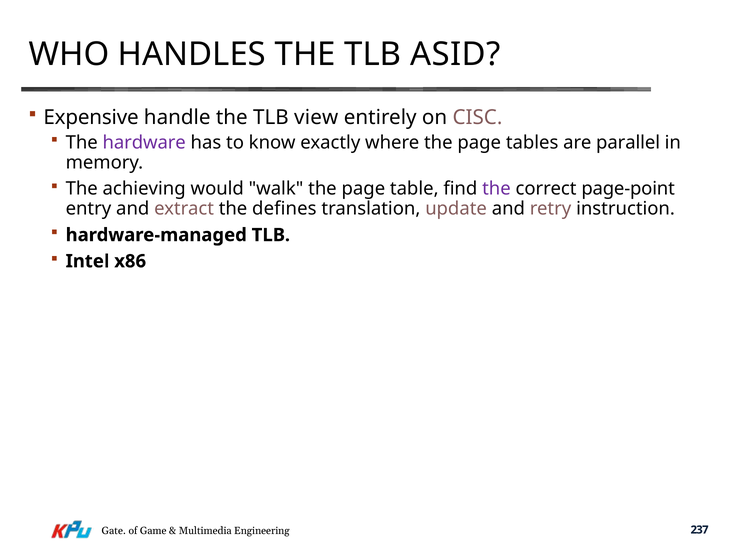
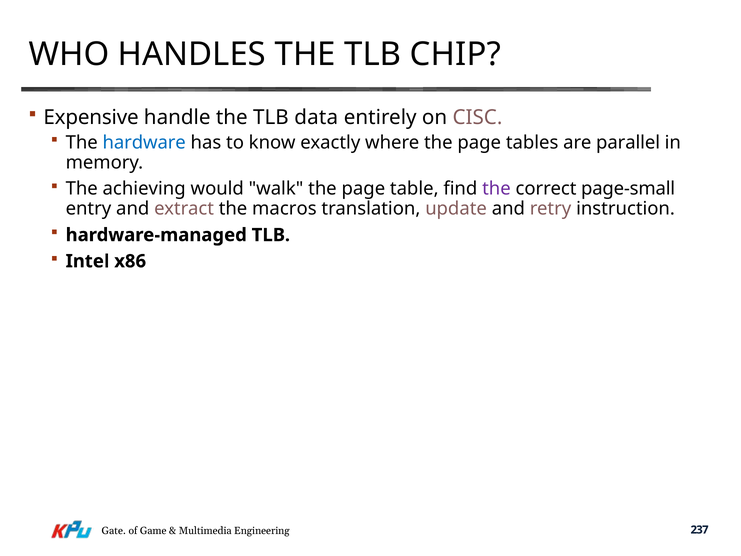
ASID: ASID -> CHIP
view: view -> data
hardware colour: purple -> blue
page-point: page-point -> page-small
defines: defines -> macros
